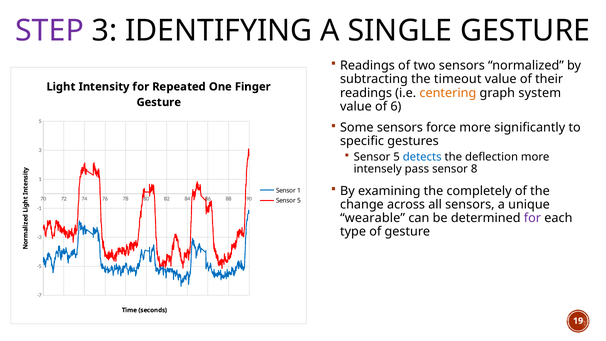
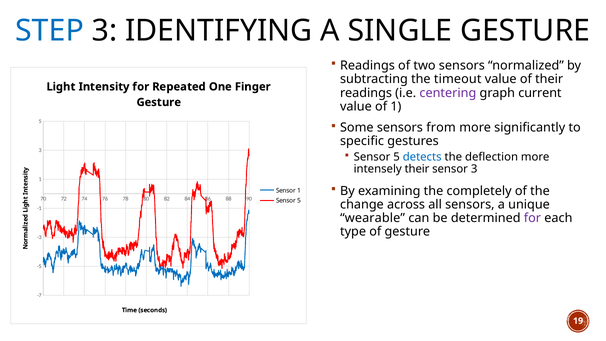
STEP colour: purple -> blue
centering colour: orange -> purple
system: system -> current
of 6: 6 -> 1
force: force -> from
intensely pass: pass -> their
sensor 8: 8 -> 3
